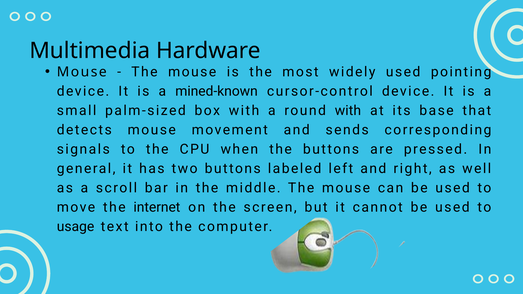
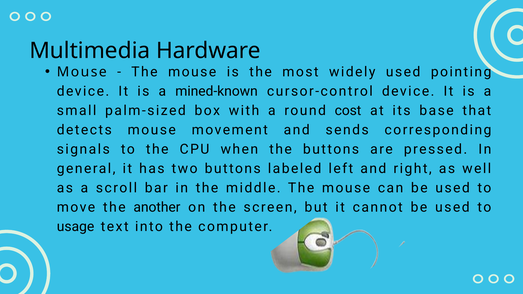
round with: with -> cost
internet: internet -> another
